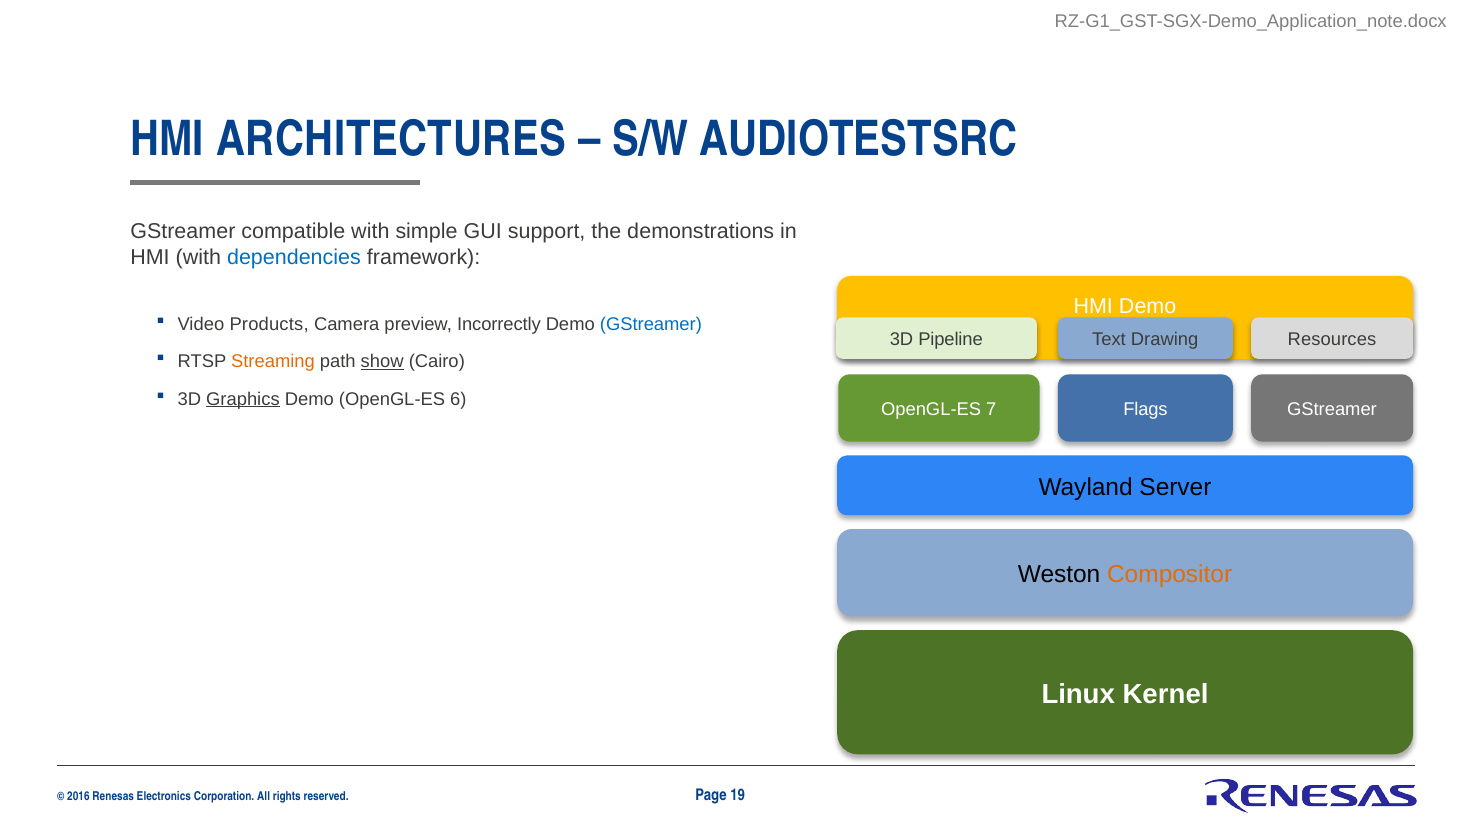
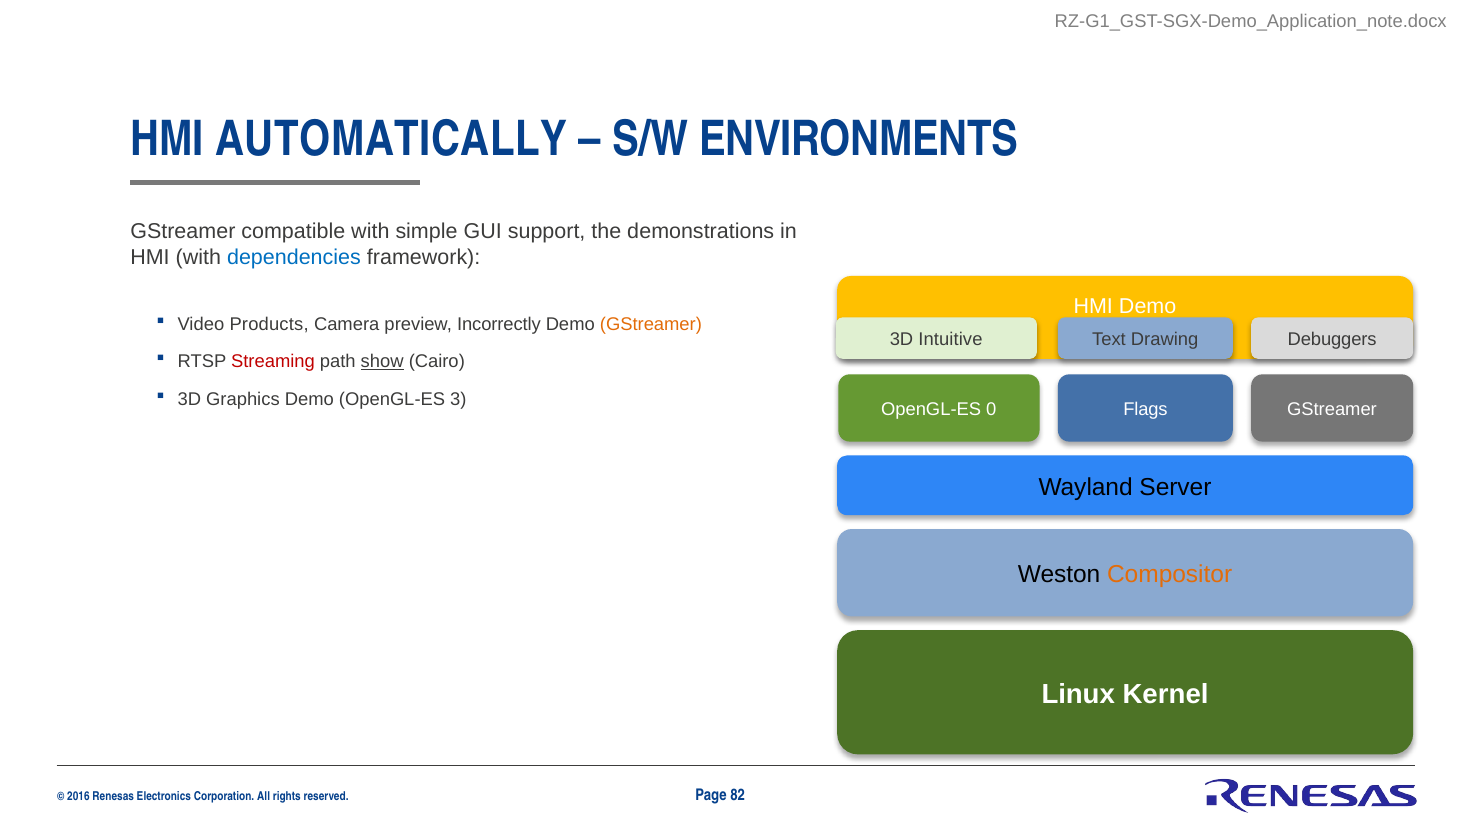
ARCHITECTURES: ARCHITECTURES -> AUTOMATICALLY
AUDIOTESTSRC: AUDIOTESTSRC -> ENVIRONMENTS
GStreamer at (651, 324) colour: blue -> orange
Pipeline: Pipeline -> Intuitive
Resources: Resources -> Debuggers
Streaming colour: orange -> red
Graphics underline: present -> none
6: 6 -> 3
7: 7 -> 0
19: 19 -> 82
